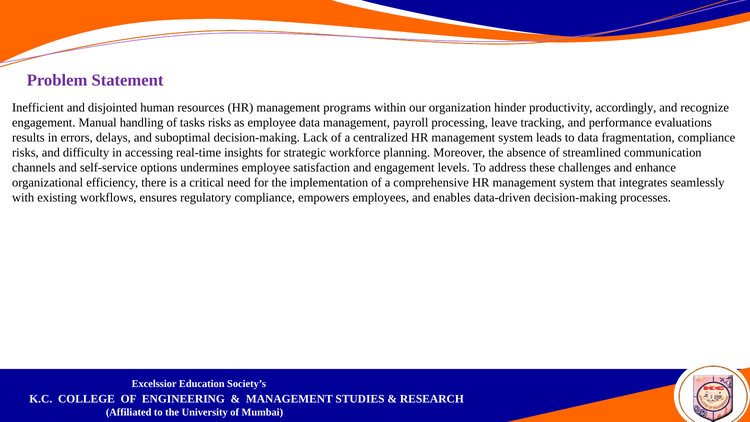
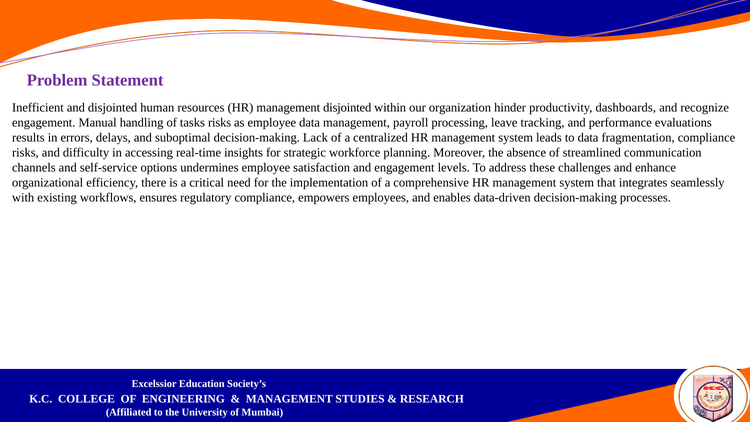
management programs: programs -> disjointed
accordingly: accordingly -> dashboards
